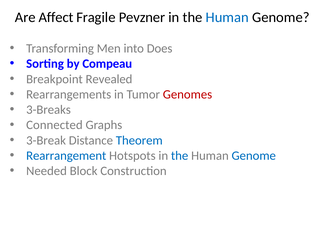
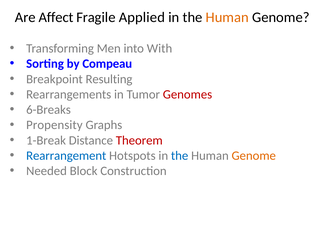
Pevzner: Pevzner -> Applied
Human at (227, 17) colour: blue -> orange
Does: Does -> With
Revealed: Revealed -> Resulting
3-Breaks: 3-Breaks -> 6-Breaks
Connected: Connected -> Propensity
3-Break: 3-Break -> 1-Break
Theorem colour: blue -> red
Genome at (254, 156) colour: blue -> orange
